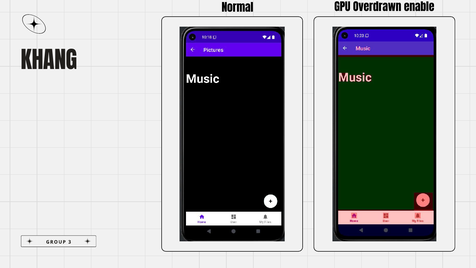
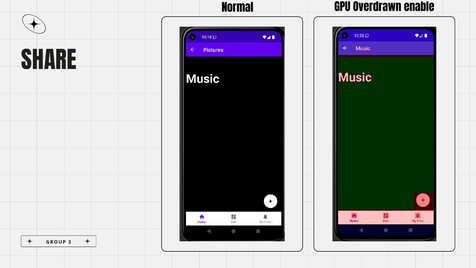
KHANG: KHANG -> SHARE
